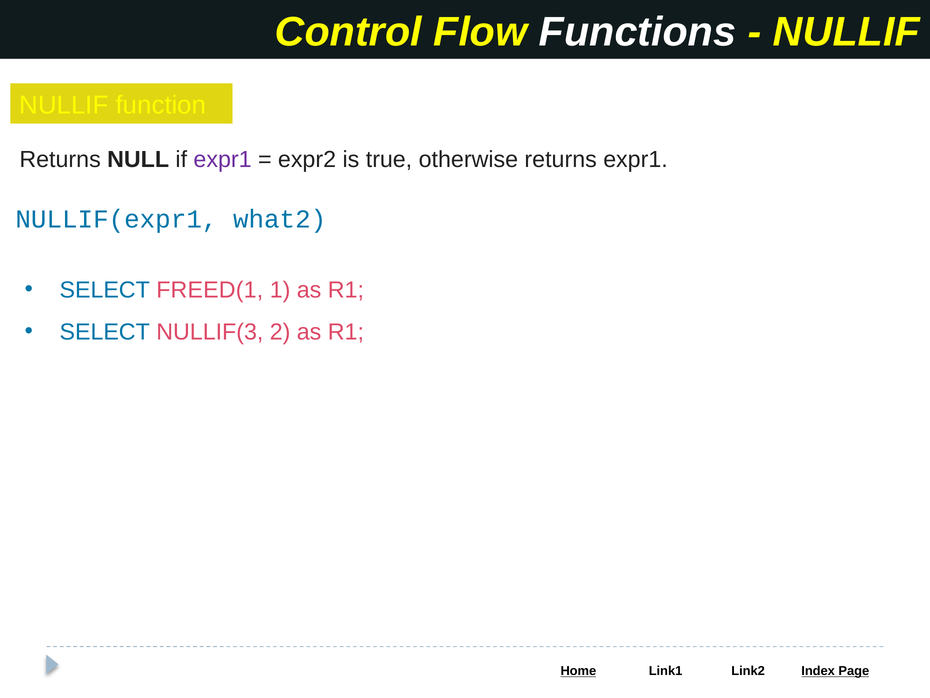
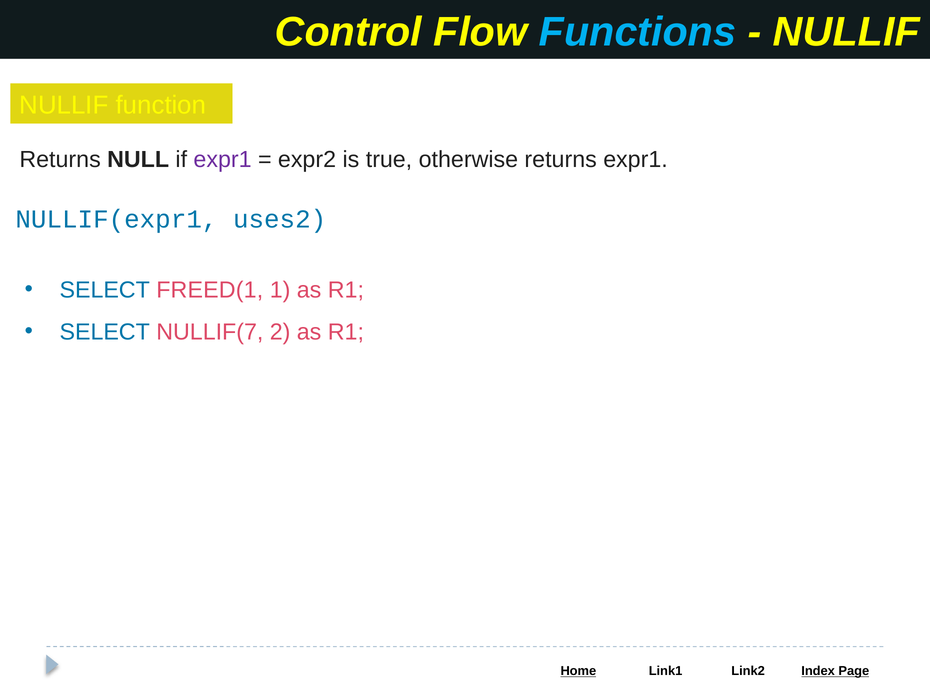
Functions colour: white -> light blue
what2: what2 -> uses2
NULLIF(3: NULLIF(3 -> NULLIF(7
